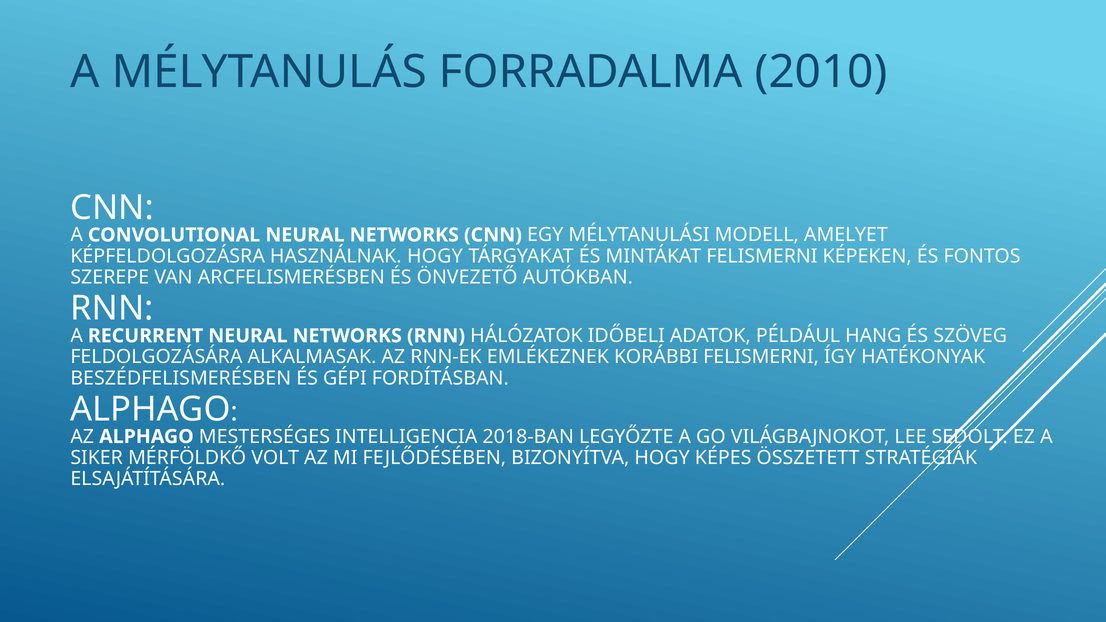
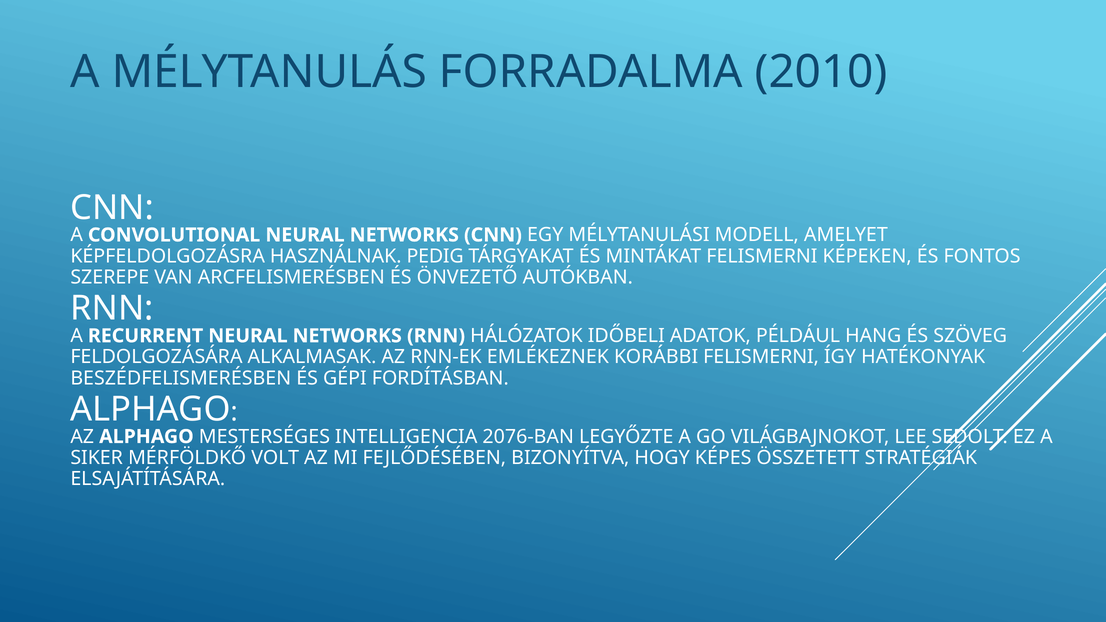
HASZNÁLNAK HOGY: HOGY -> PEDIG
2018-BAN: 2018-BAN -> 2076-BAN
